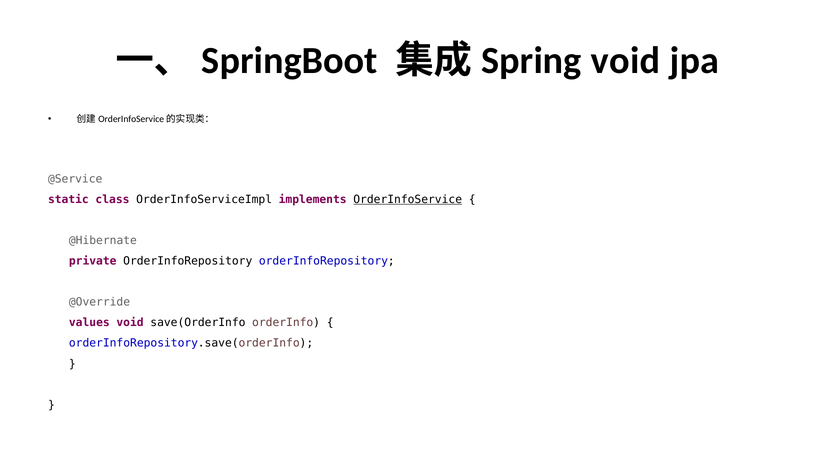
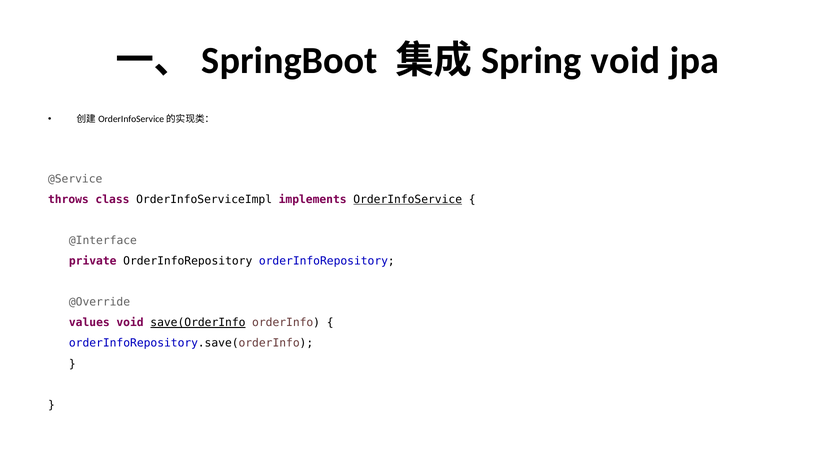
static: static -> throws
@Hibernate: @Hibernate -> @Interface
save(OrderInfo underline: none -> present
